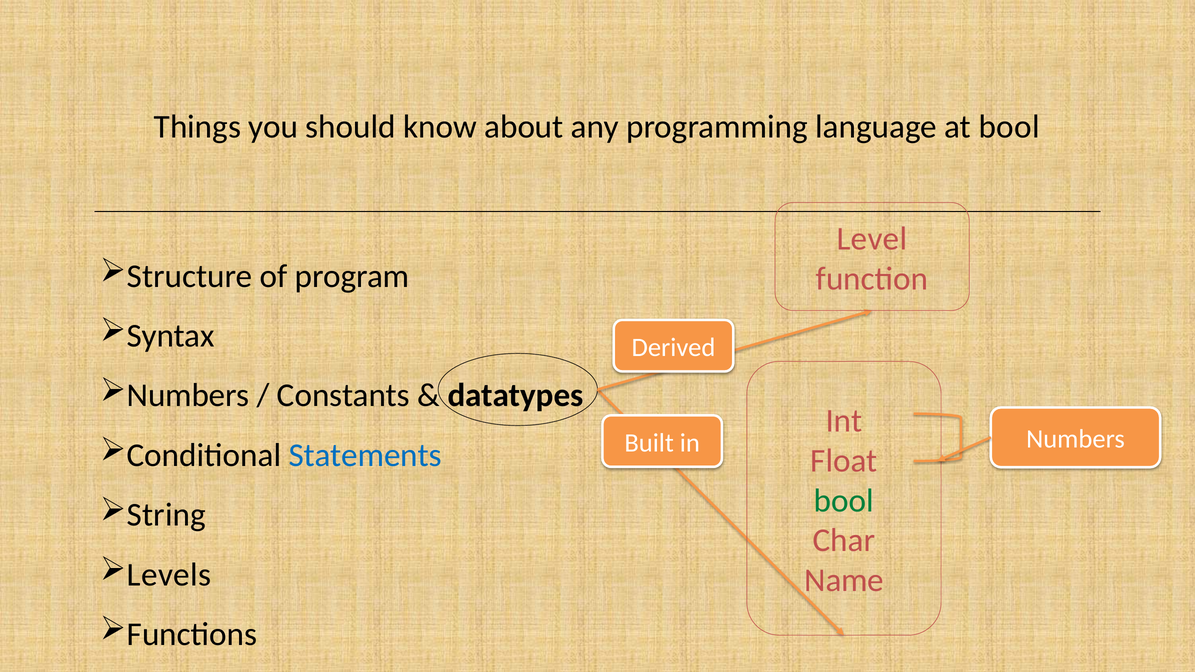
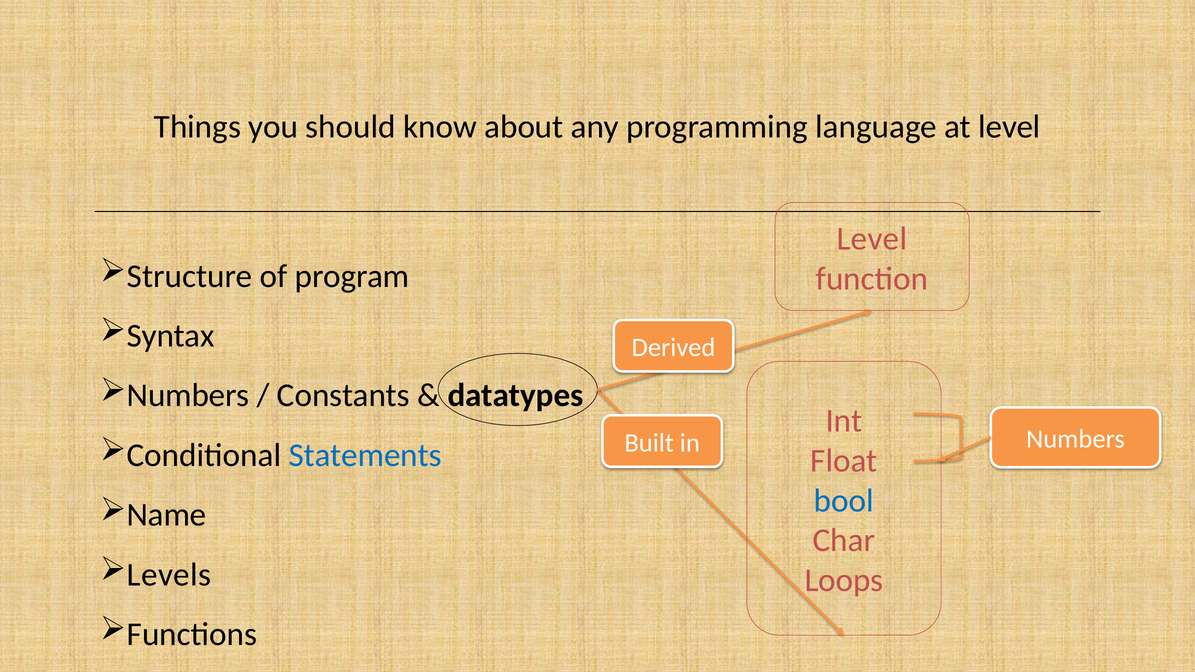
at bool: bool -> level
bool at (844, 501) colour: green -> blue
String: String -> Name
Name: Name -> Loops
